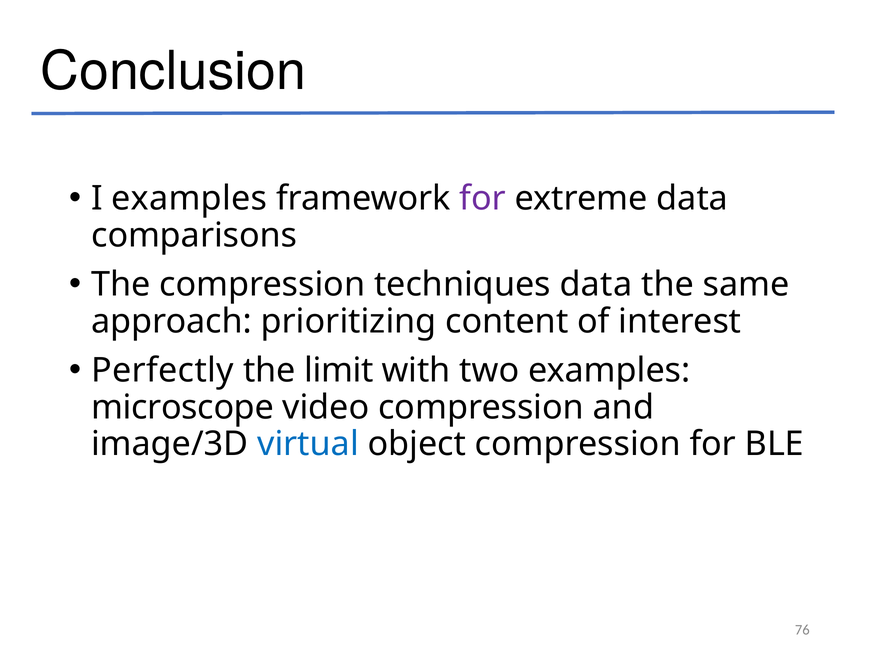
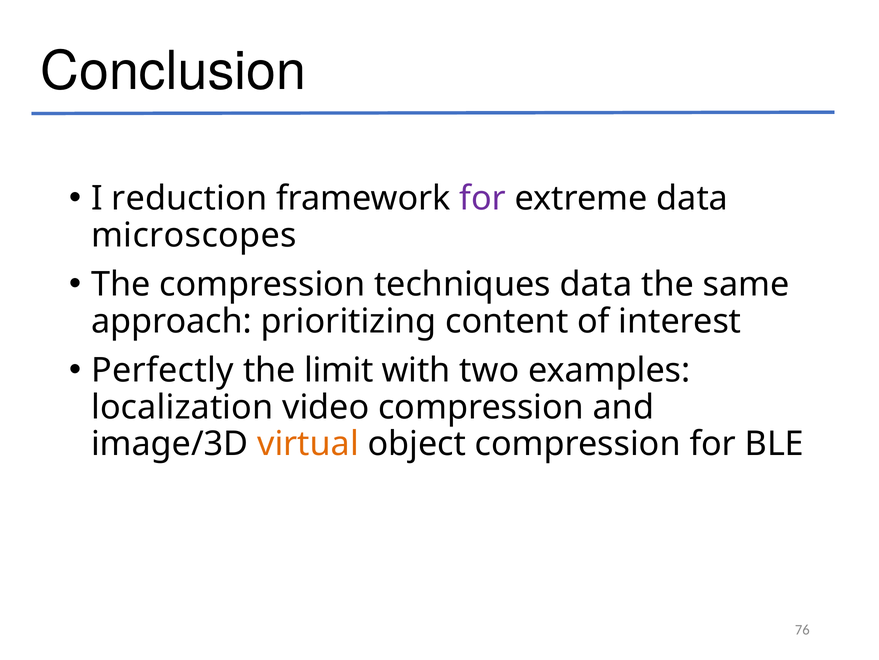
I examples: examples -> reduction
comparisons: comparisons -> microscopes
microscope: microscope -> localization
virtual colour: blue -> orange
